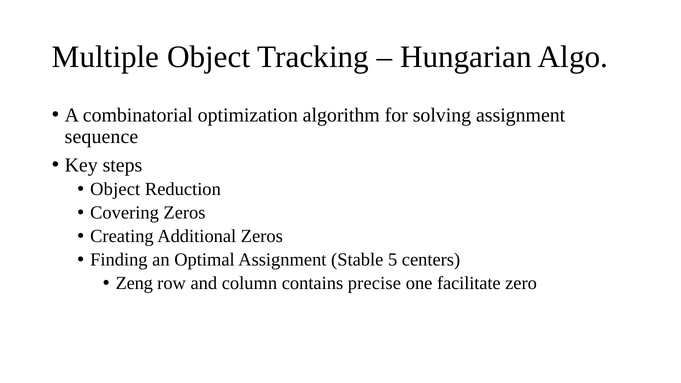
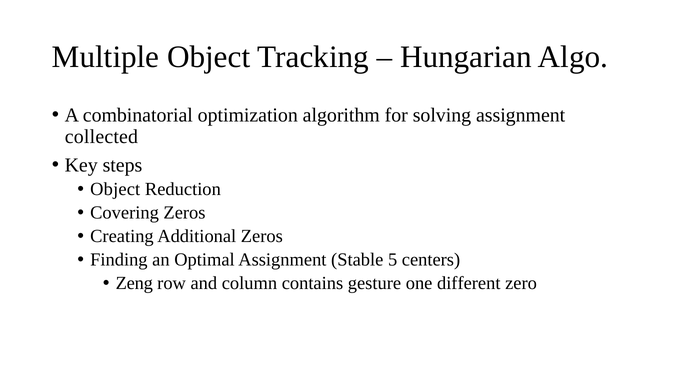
sequence: sequence -> collected
precise: precise -> gesture
facilitate: facilitate -> different
